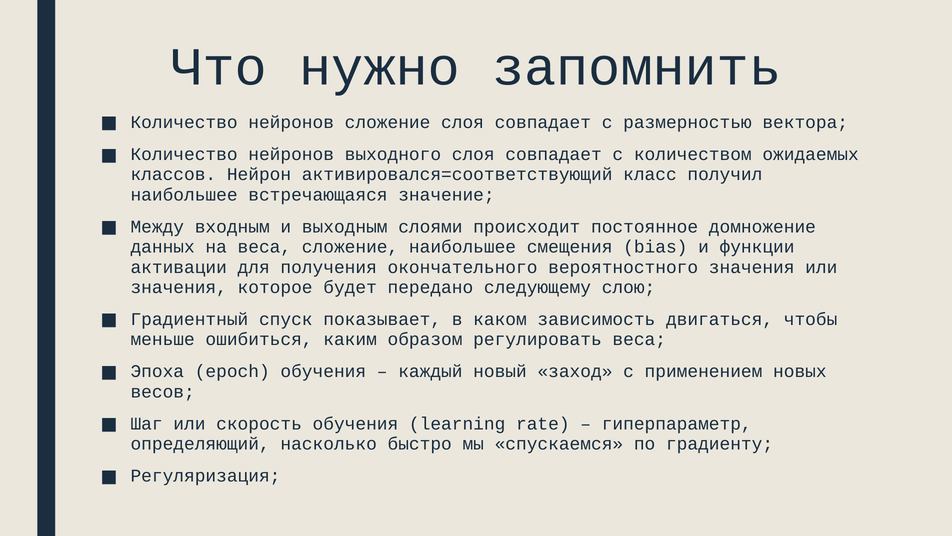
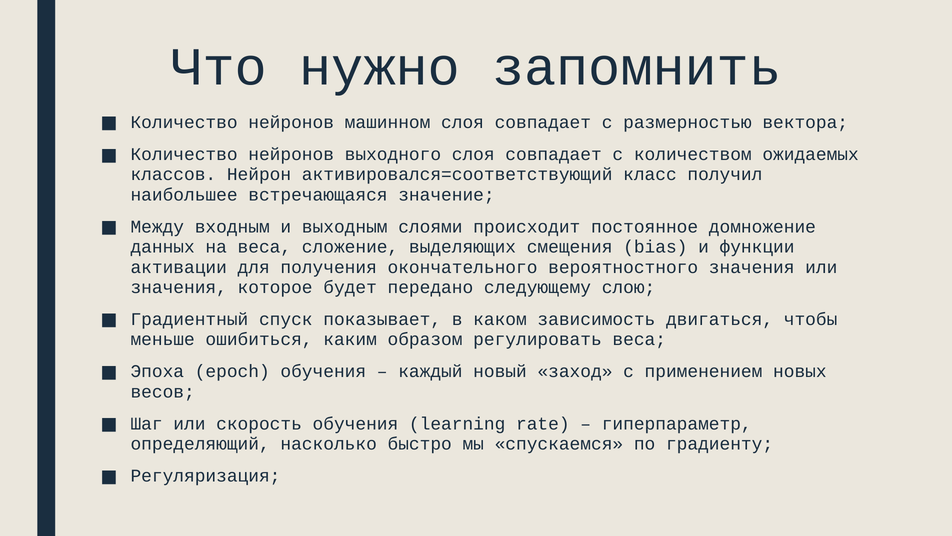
нейронов сложение: сложение -> машинном
сложение наибольшее: наибольшее -> выделяющих
